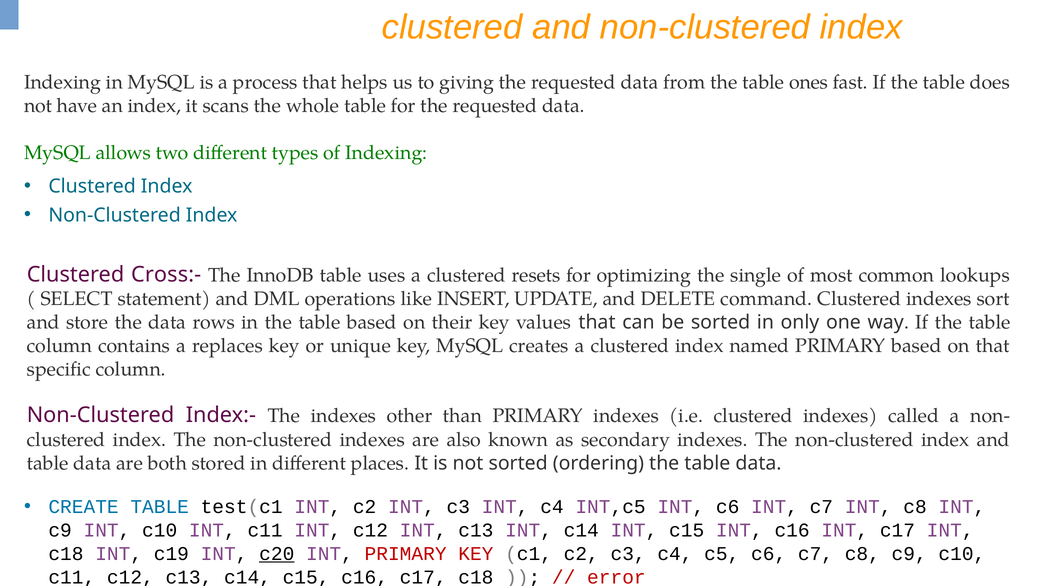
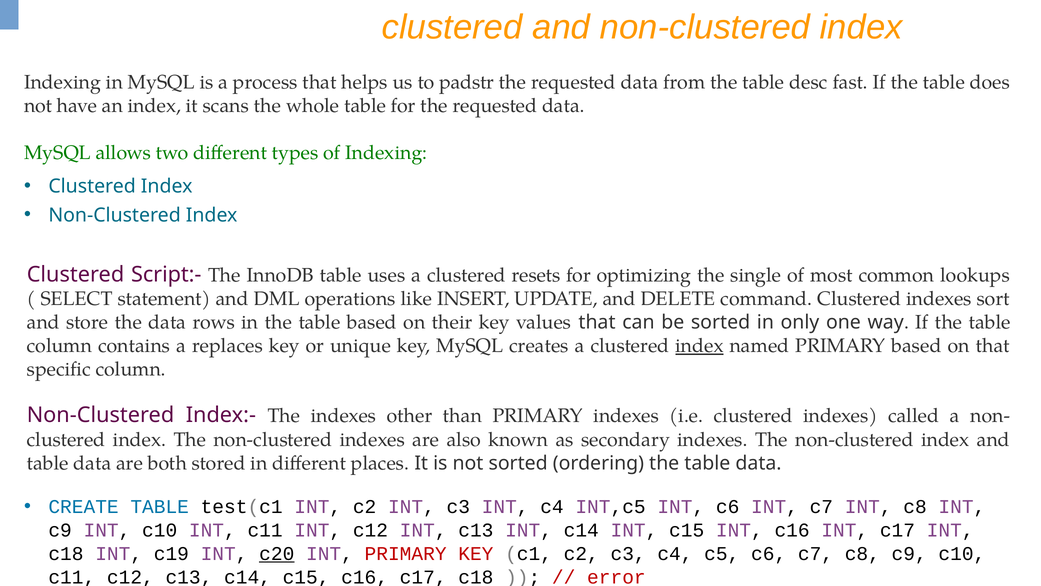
giving: giving -> padstr
ones: ones -> desc
Cross:-: Cross:- -> Script:-
index at (699, 346) underline: none -> present
